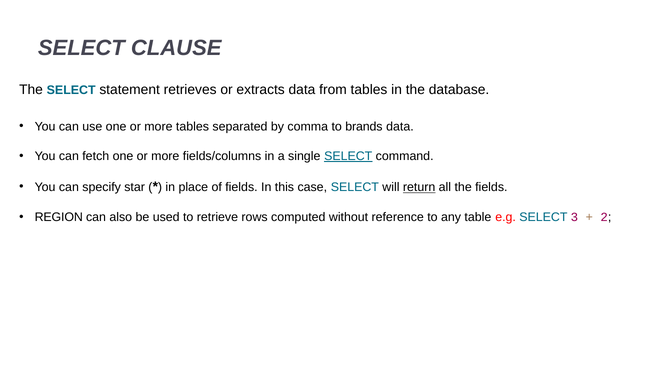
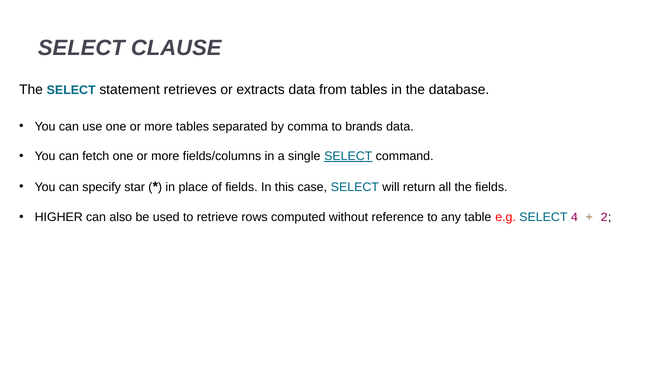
return underline: present -> none
REGION: REGION -> HIGHER
3: 3 -> 4
